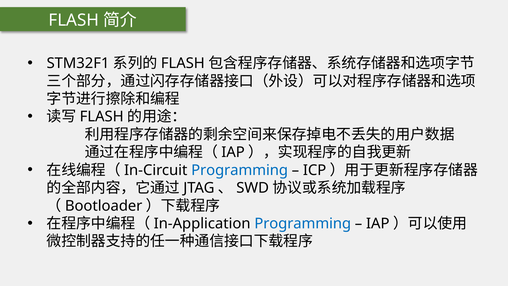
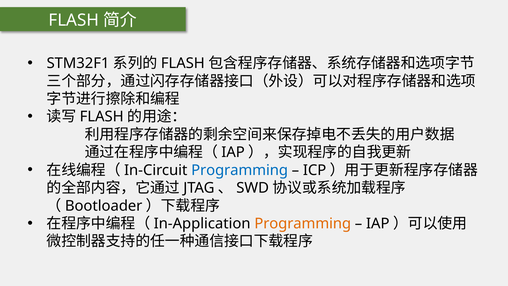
Programming at (303, 223) colour: blue -> orange
